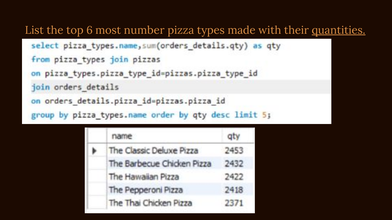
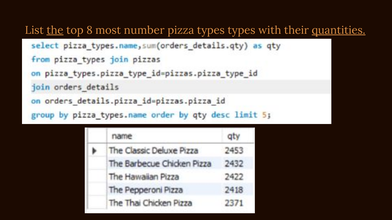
the underline: none -> present
6: 6 -> 8
types made: made -> types
